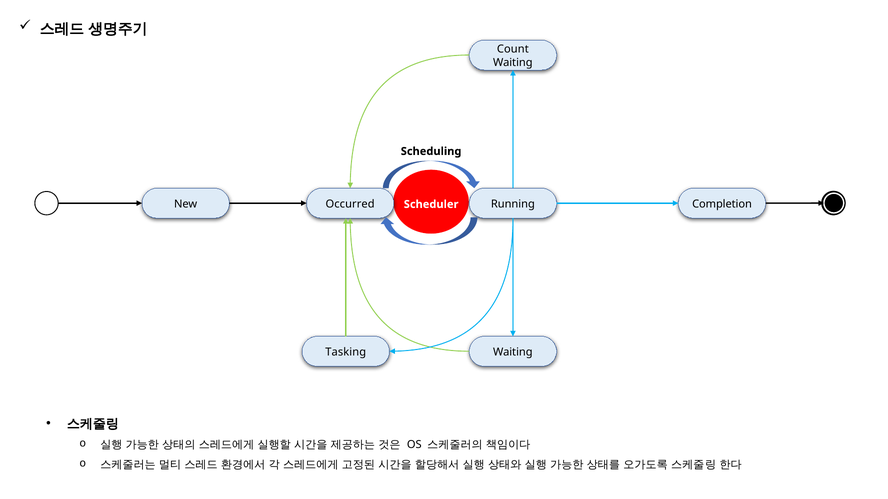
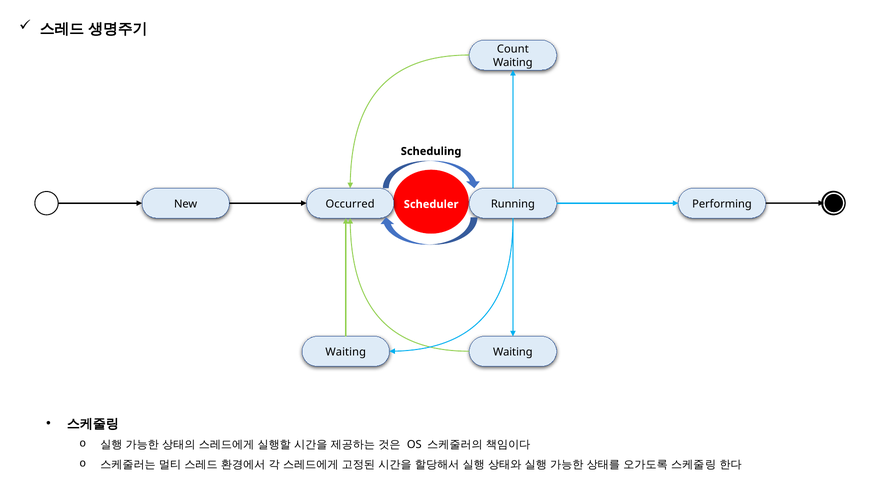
Completion: Completion -> Performing
Tasking at (346, 352): Tasking -> Waiting
